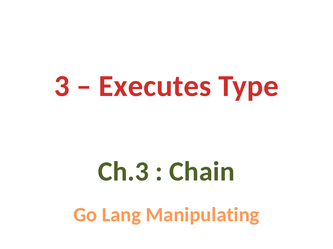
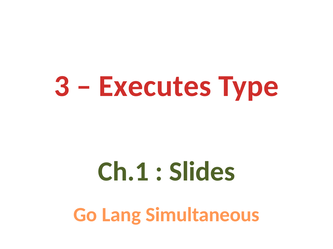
Ch.3: Ch.3 -> Ch.1
Chain: Chain -> Slides
Manipulating: Manipulating -> Simultaneous
